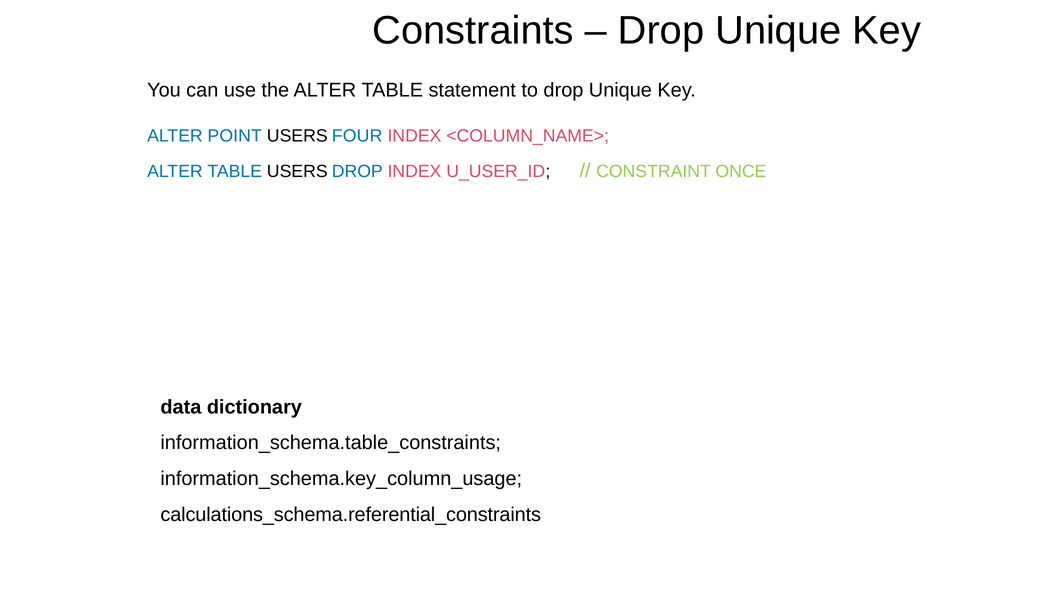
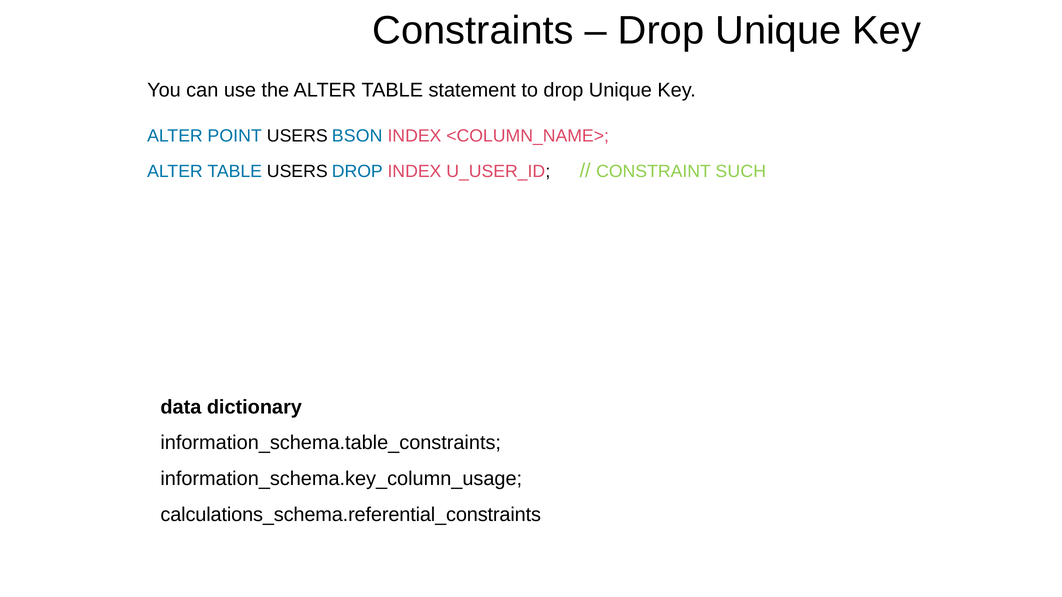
FOUR: FOUR -> BSON
ONCE: ONCE -> SUCH
